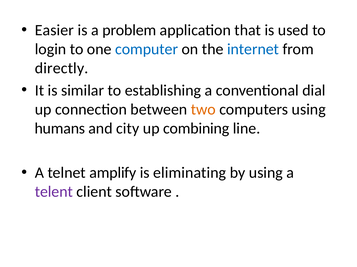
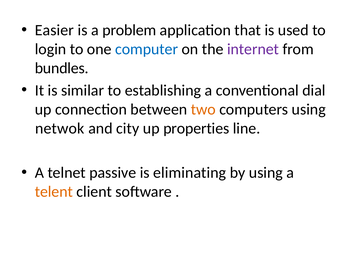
internet colour: blue -> purple
directly: directly -> bundles
humans: humans -> netwok
combining: combining -> properties
amplify: amplify -> passive
telent colour: purple -> orange
